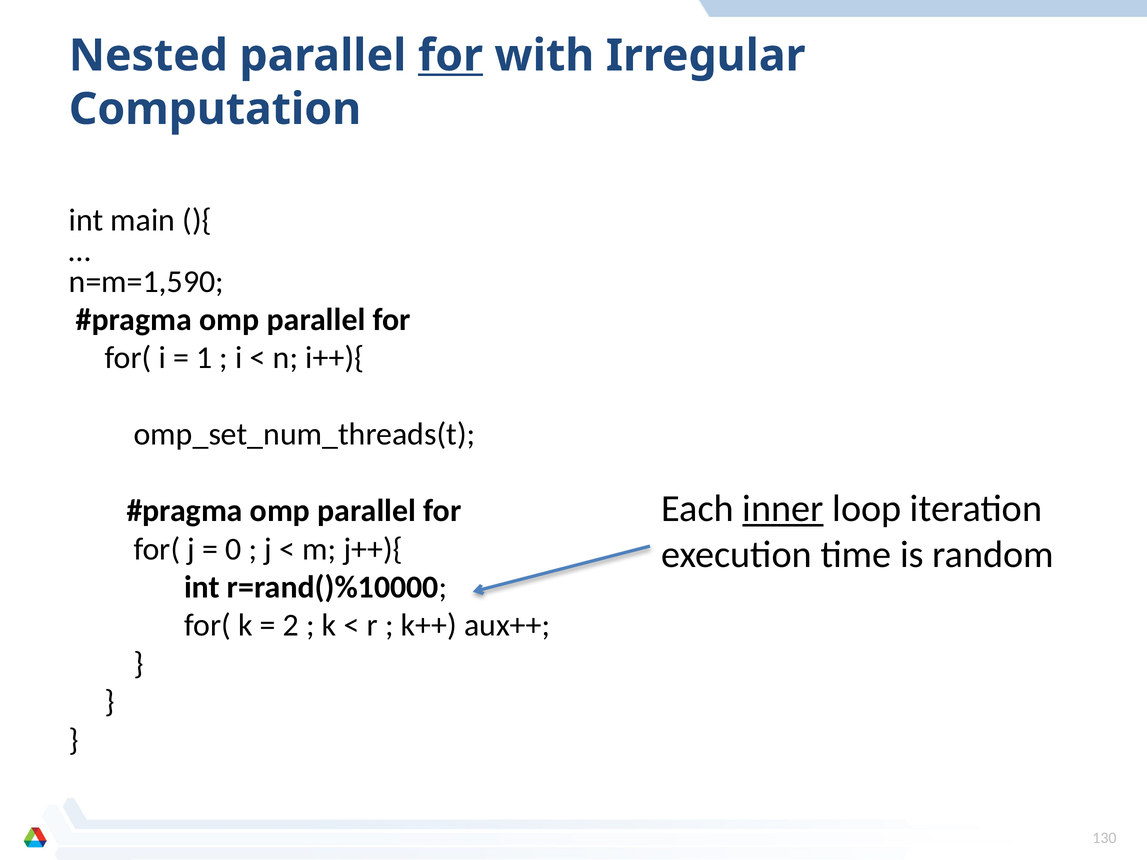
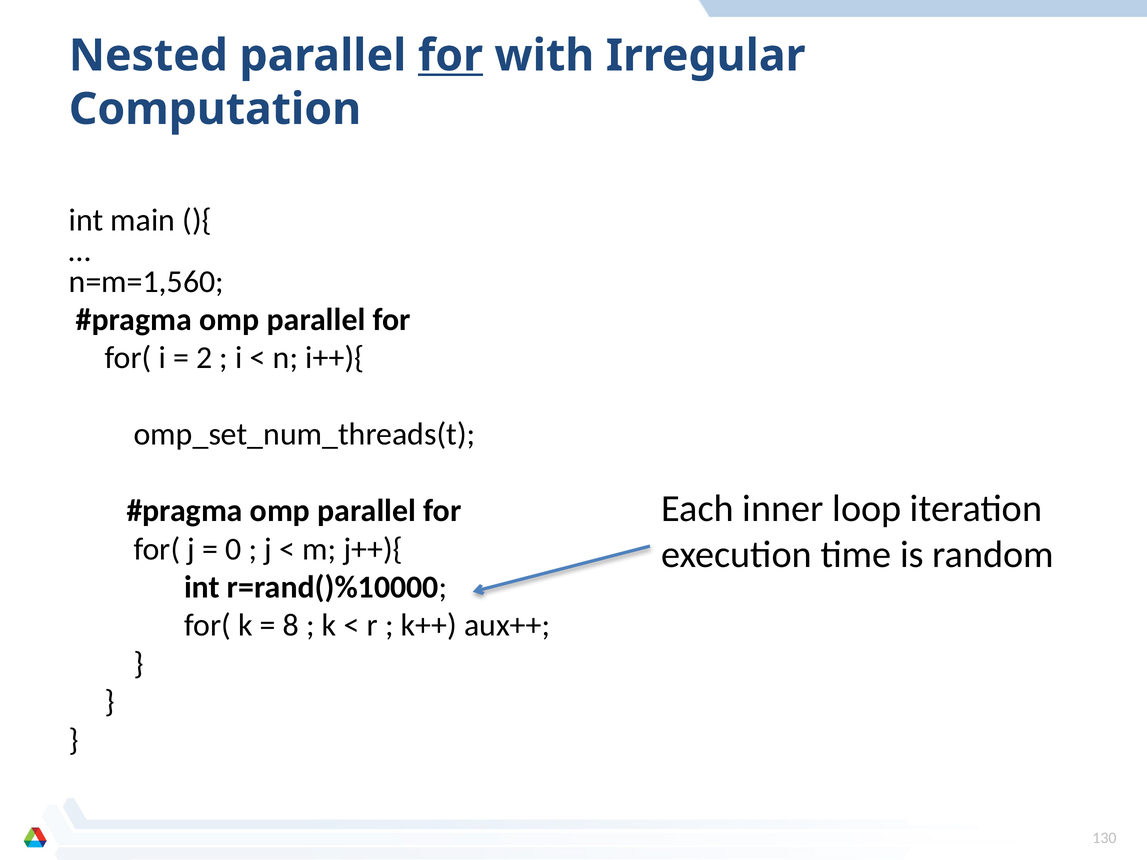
n=m=1,590: n=m=1,590 -> n=m=1,560
1: 1 -> 2
inner underline: present -> none
2: 2 -> 8
